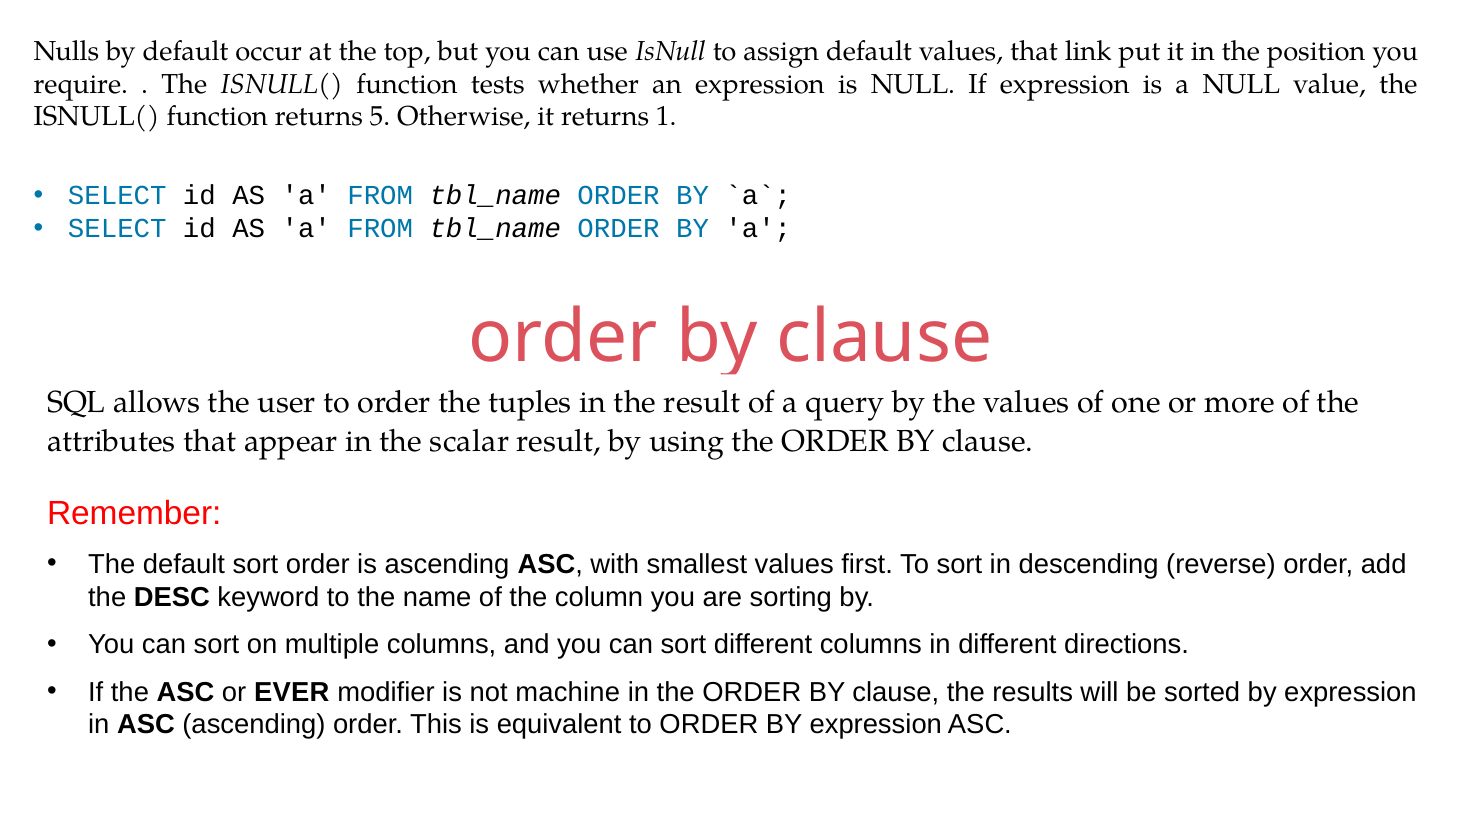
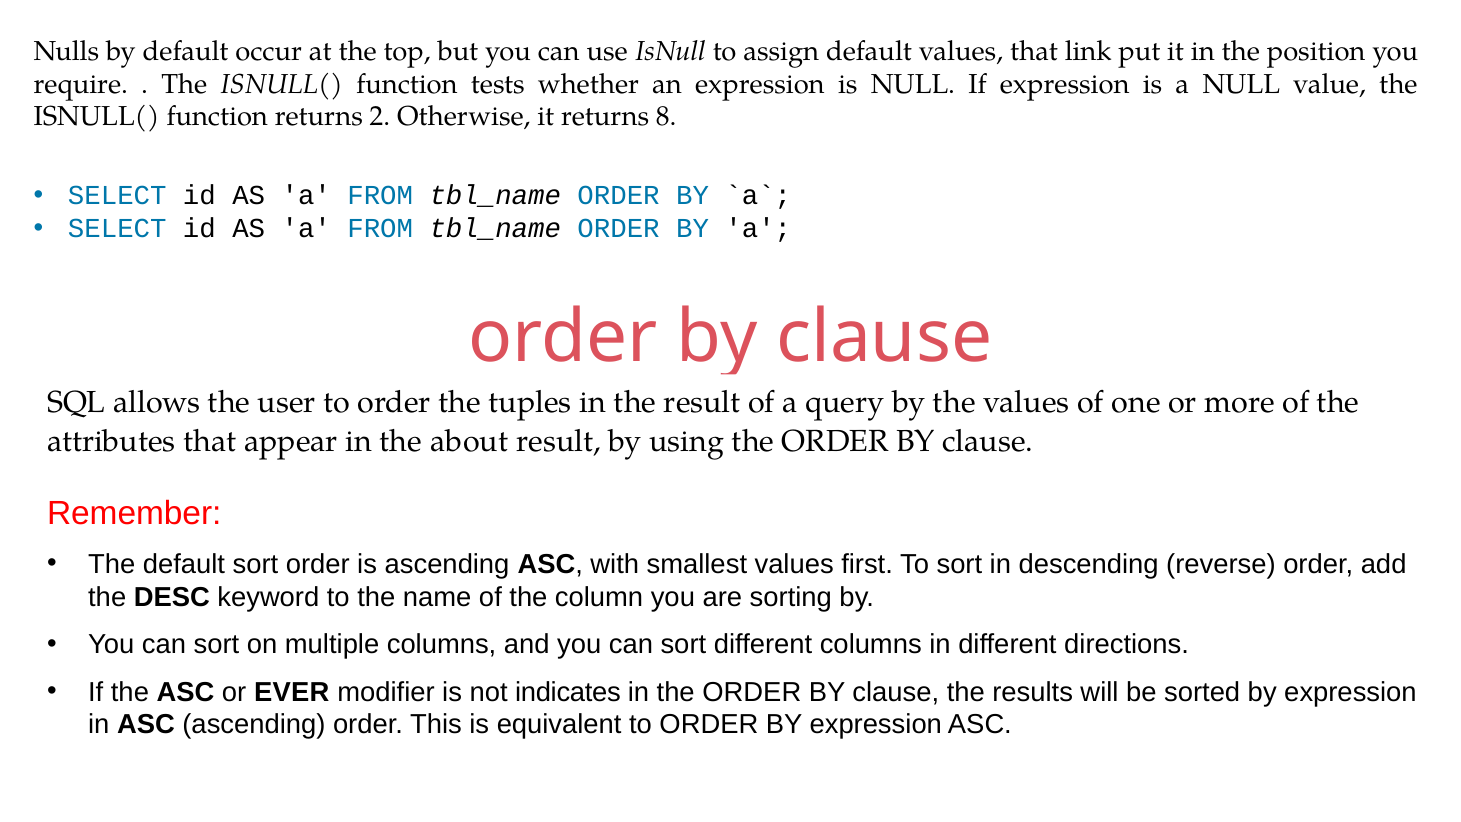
5: 5 -> 2
1: 1 -> 8
scalar: scalar -> about
machine: machine -> indicates
